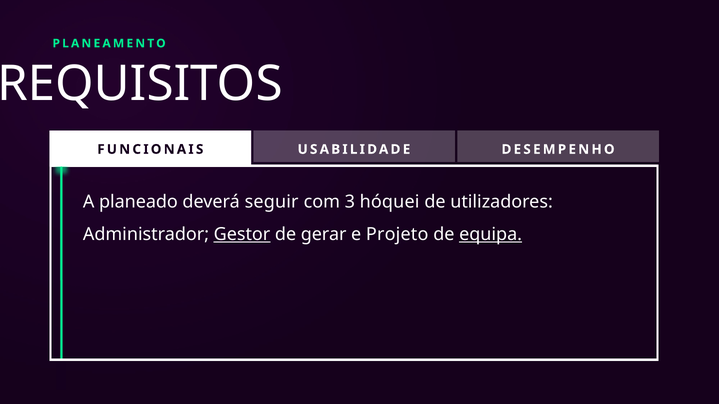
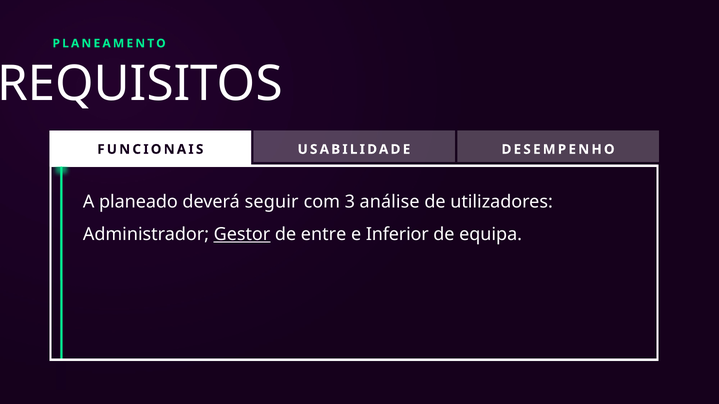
hóquei: hóquei -> análise
gerar: gerar -> entre
Projeto: Projeto -> Inferior
equipa underline: present -> none
